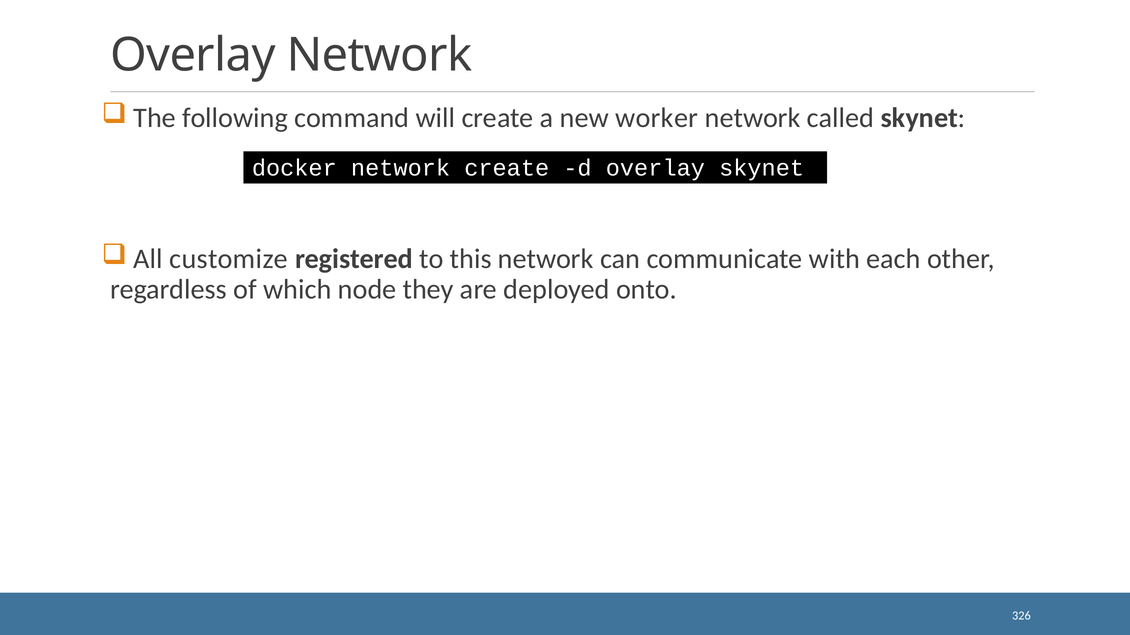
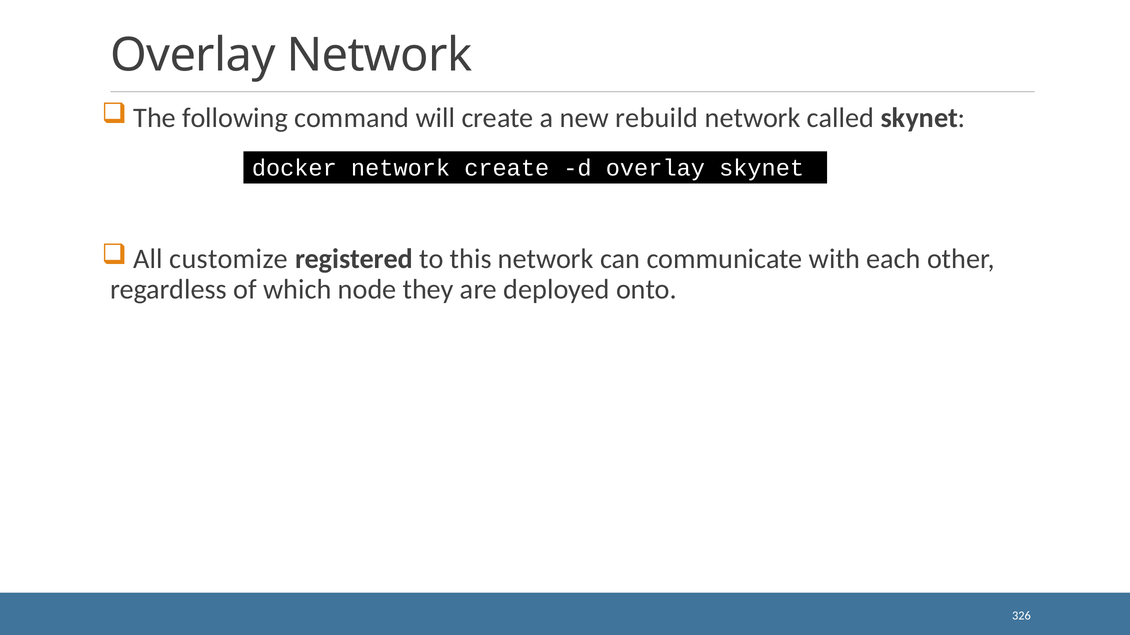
worker: worker -> rebuild
